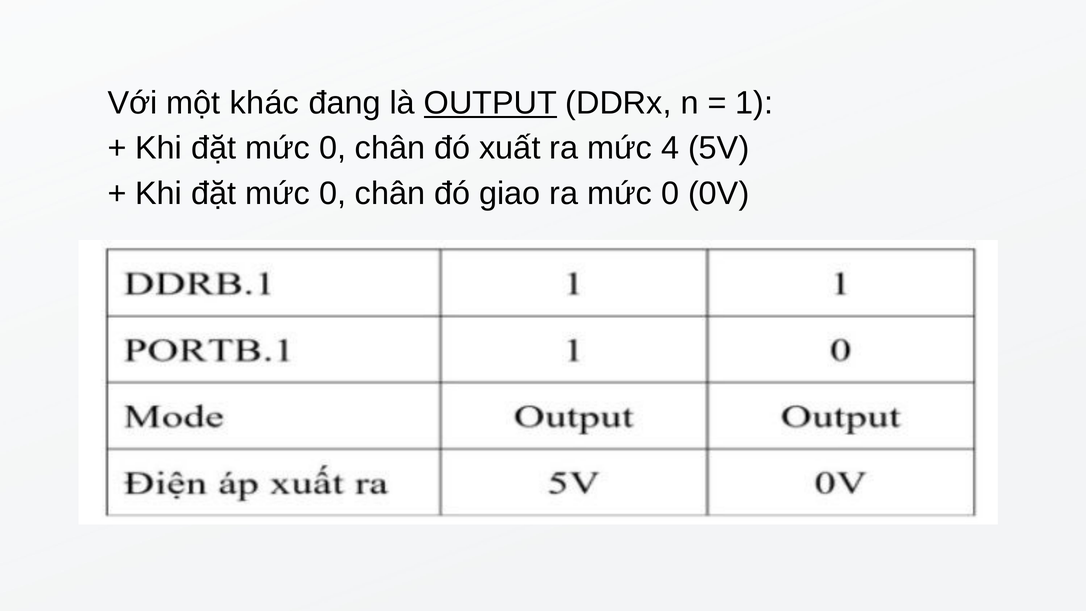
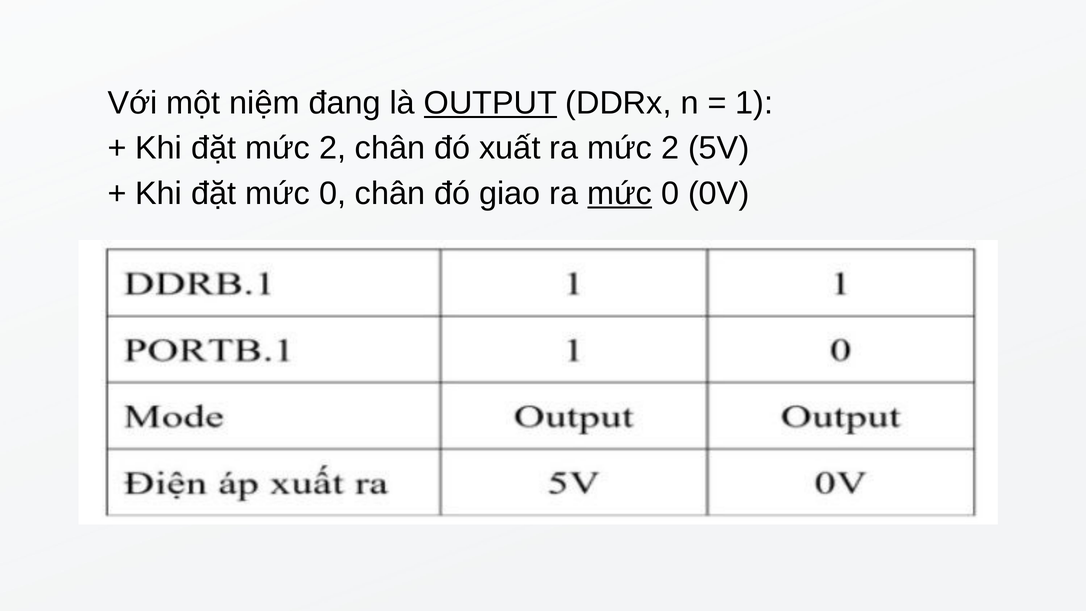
khác: khác -> niệm
0 at (333, 148): 0 -> 2
ra mức 4: 4 -> 2
mức at (620, 194) underline: none -> present
